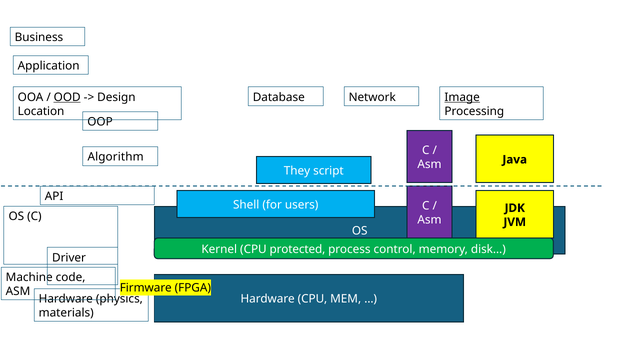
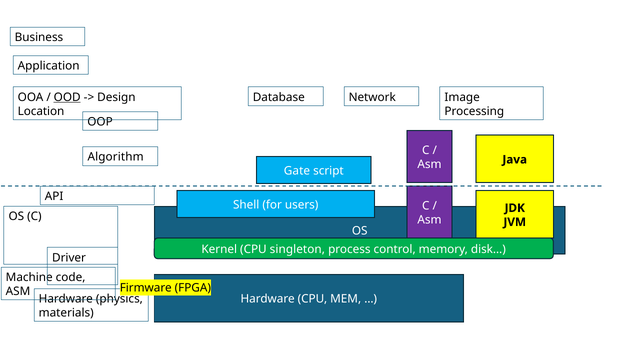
Image underline: present -> none
They: They -> Gate
protected: protected -> singleton
